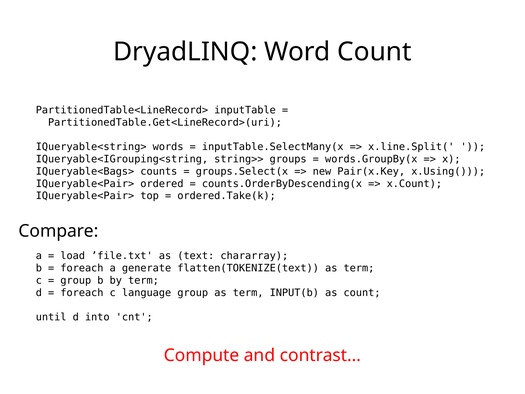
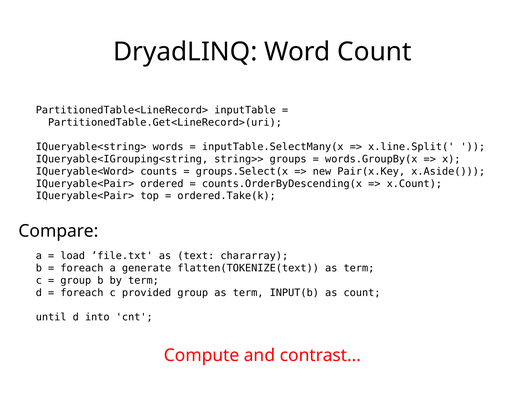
IQueryable<Bags>: IQueryable<Bags> -> IQueryable<Word>
x.Using(: x.Using( -> x.Aside(
language: language -> provided
